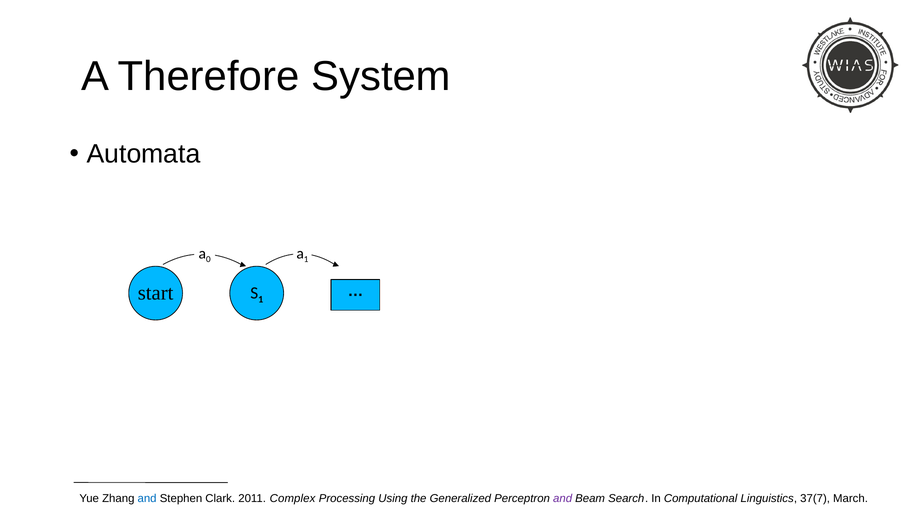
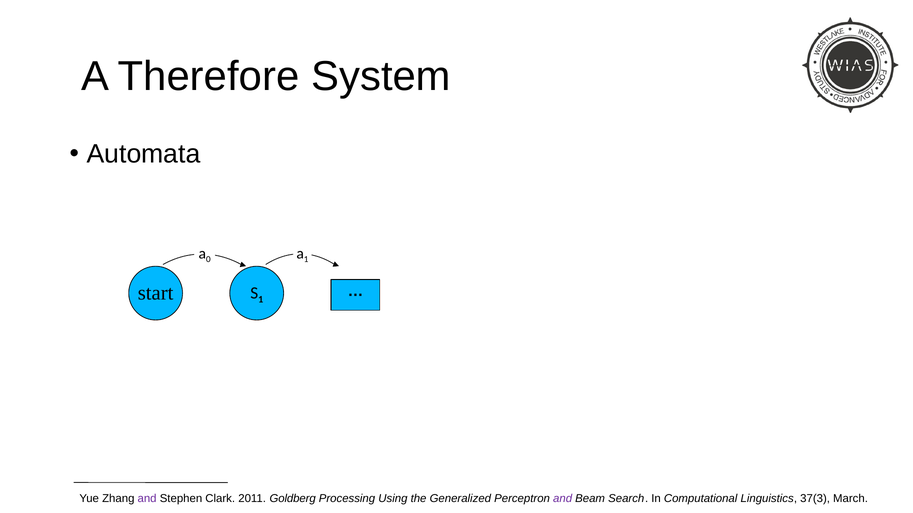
and at (147, 499) colour: blue -> purple
Complex: Complex -> Goldberg
37(7: 37(7 -> 37(3
